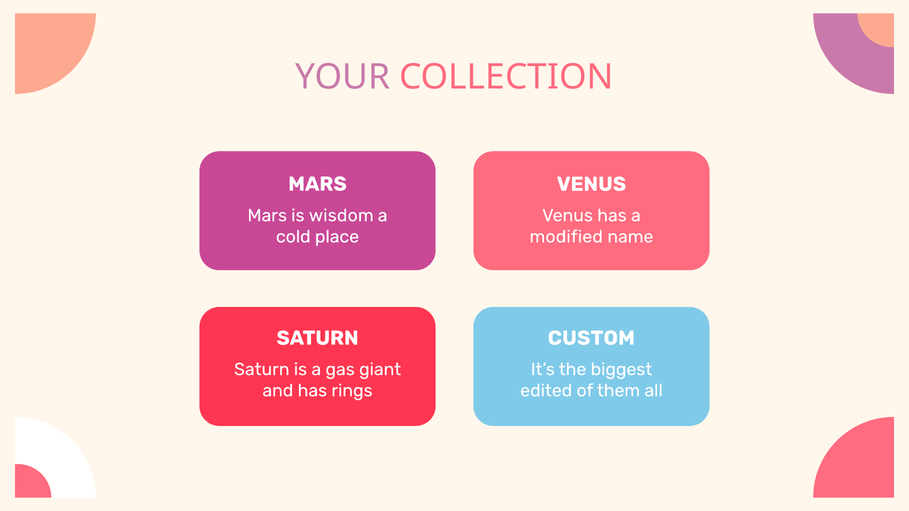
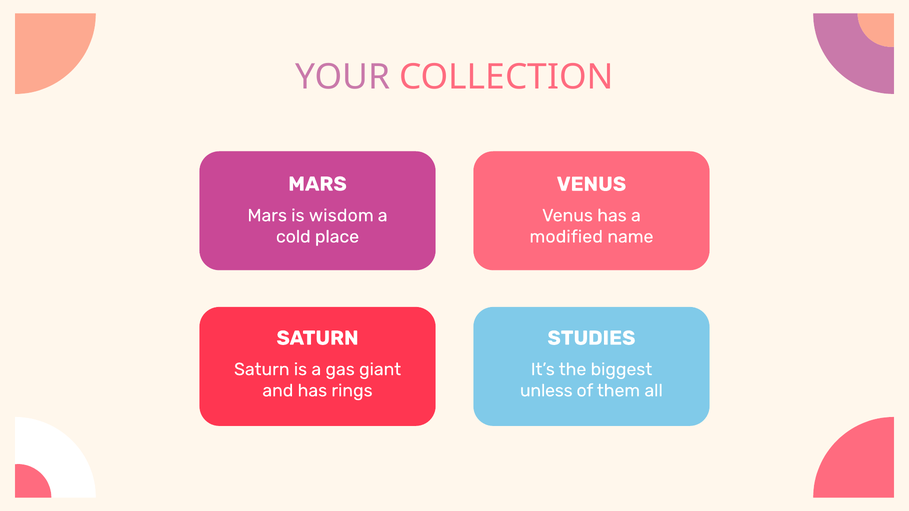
CUSTOM: CUSTOM -> STUDIES
edited: edited -> unless
